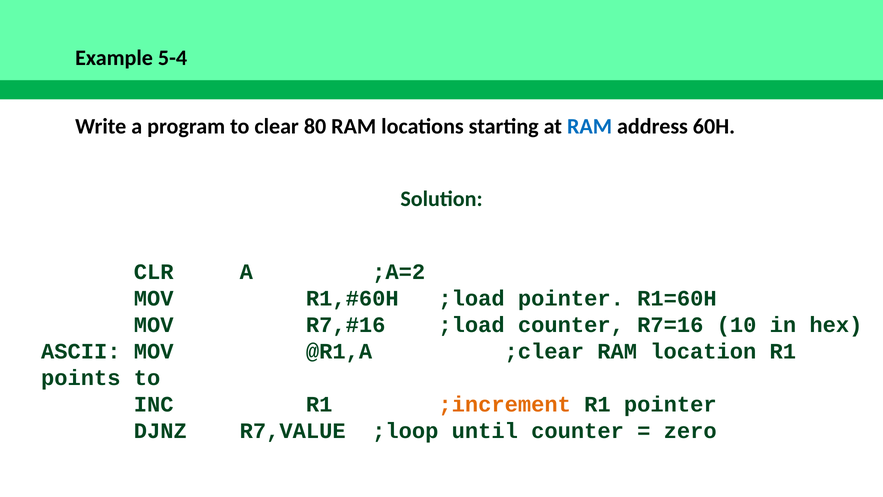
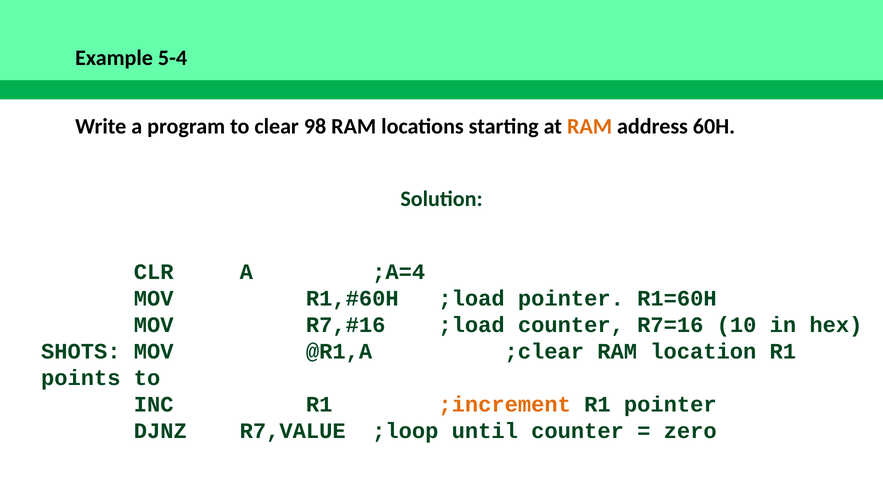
80: 80 -> 98
RAM at (590, 126) colour: blue -> orange
;A=2: ;A=2 -> ;A=4
ASCII: ASCII -> SHOTS
